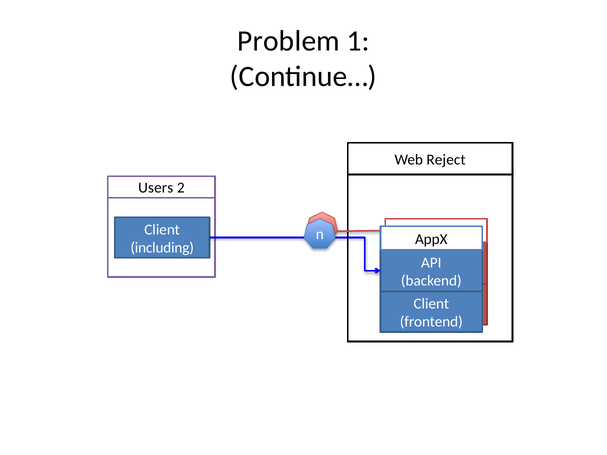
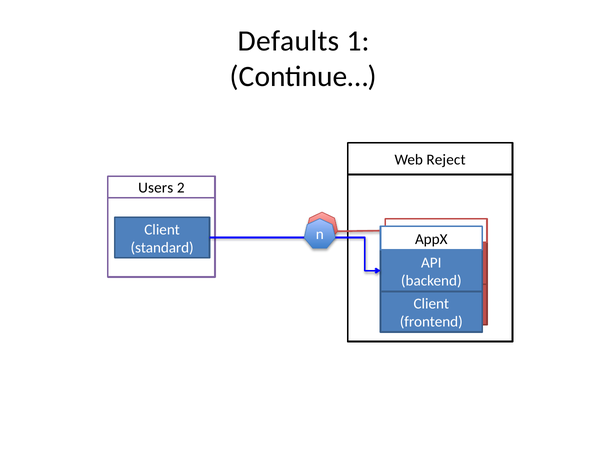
Problem: Problem -> Defaults
including: including -> standard
